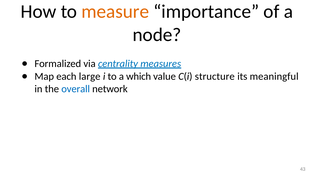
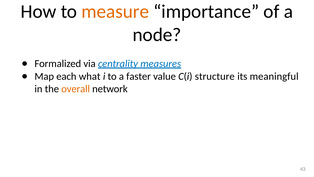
large: large -> what
which: which -> faster
overall colour: blue -> orange
